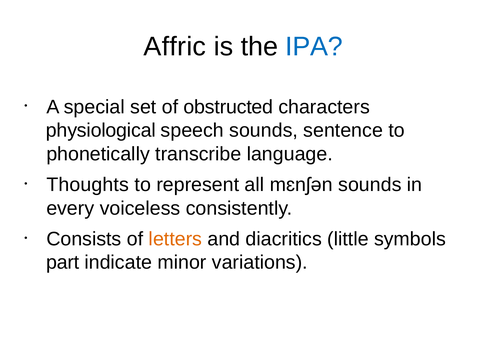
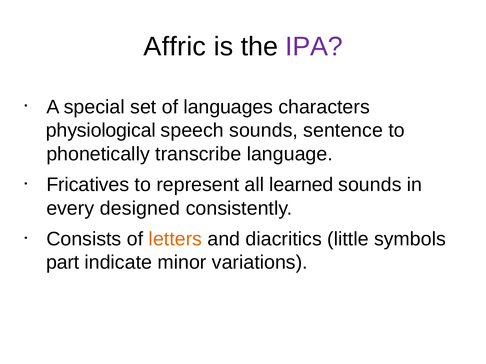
IPA colour: blue -> purple
obstructed: obstructed -> languages
Thoughts: Thoughts -> Fricatives
mɛnʃən: mɛnʃən -> learned
voiceless: voiceless -> designed
